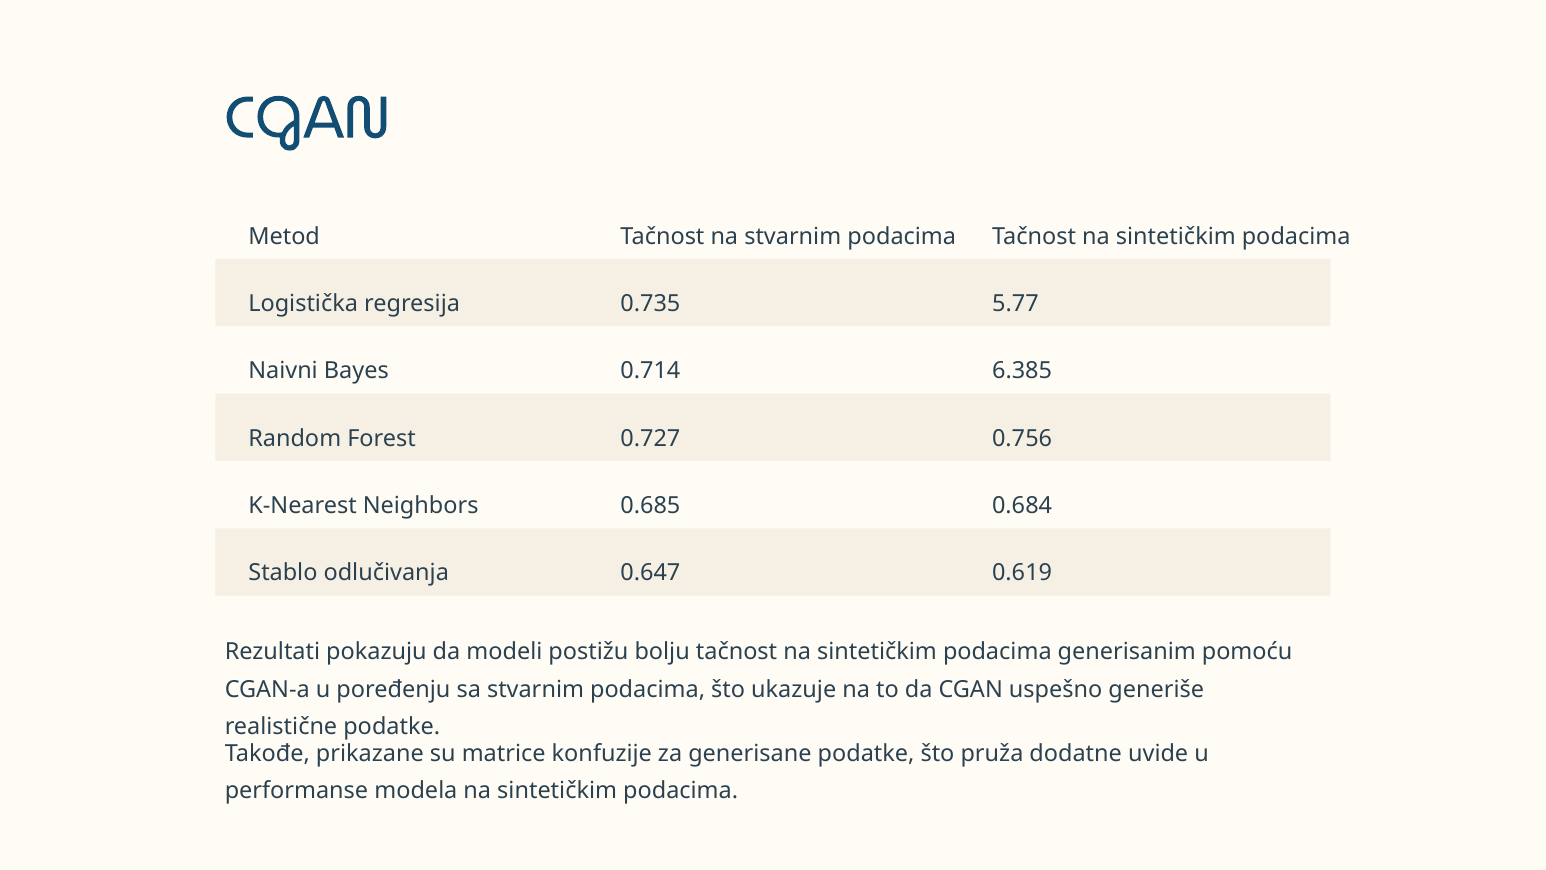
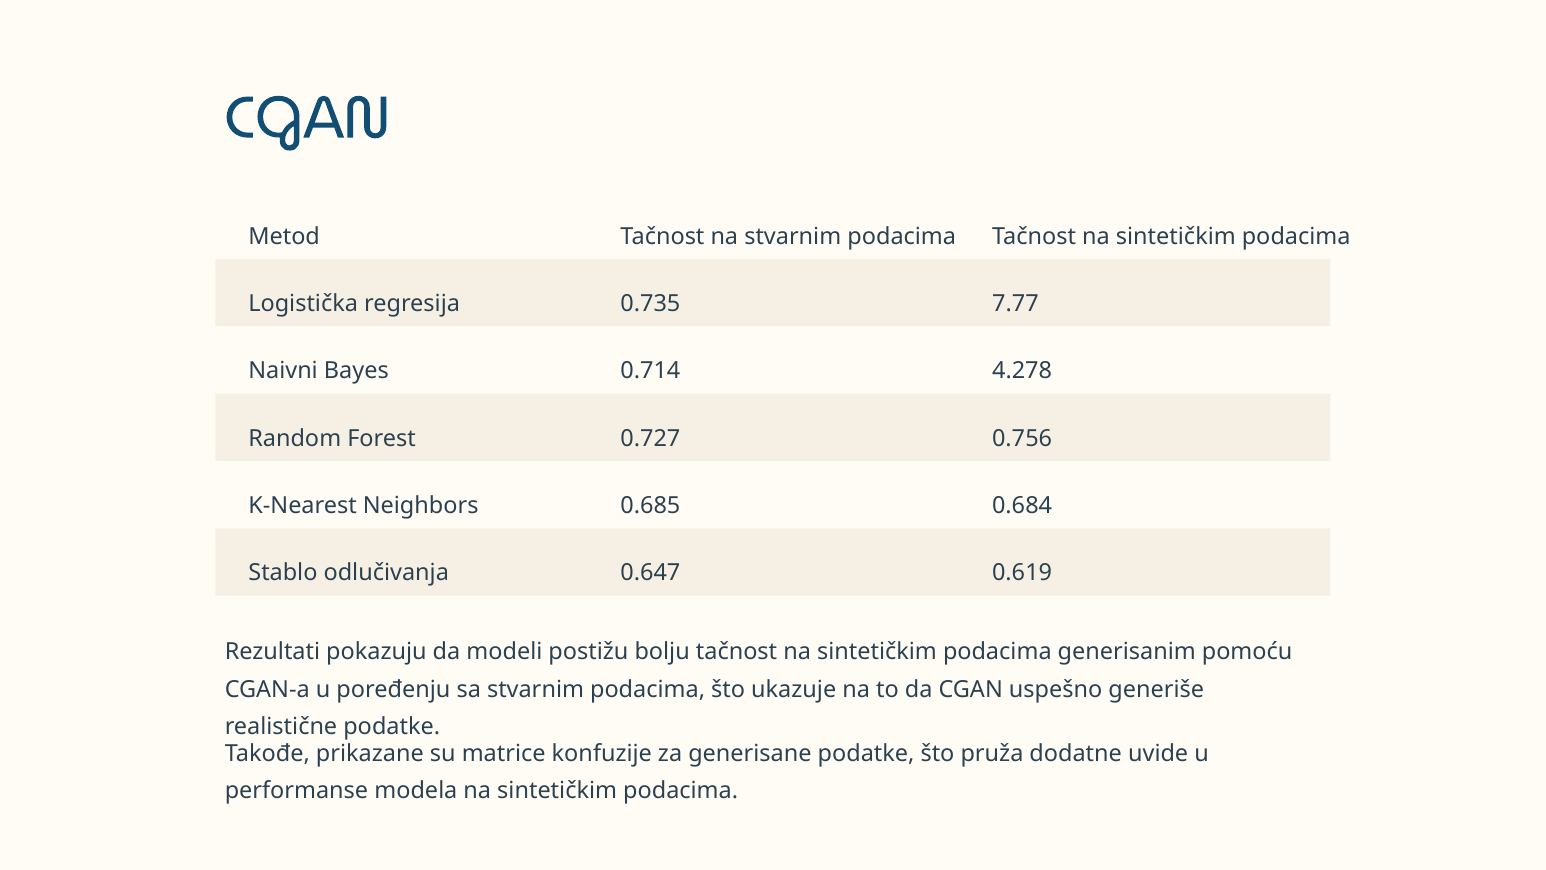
5.77: 5.77 -> 7.77
6.385: 6.385 -> 4.278
